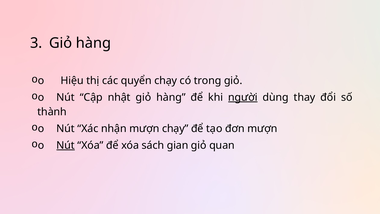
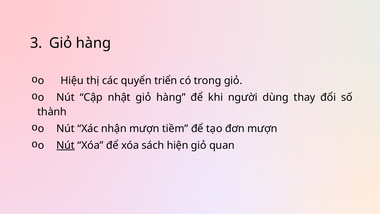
quyển chạy: chạy -> triển
người underline: present -> none
mượn chạy: chạy -> tiềm
gian: gian -> hiện
